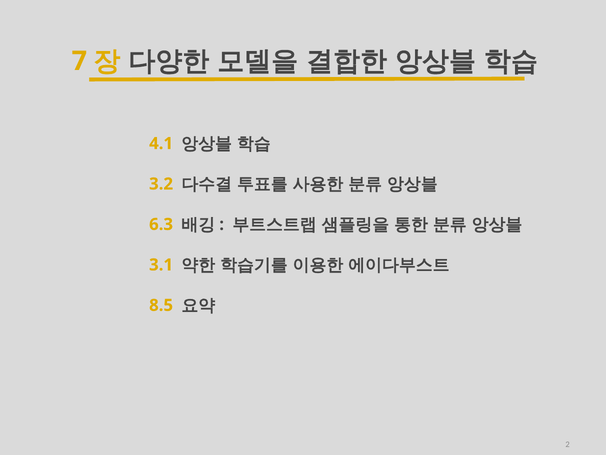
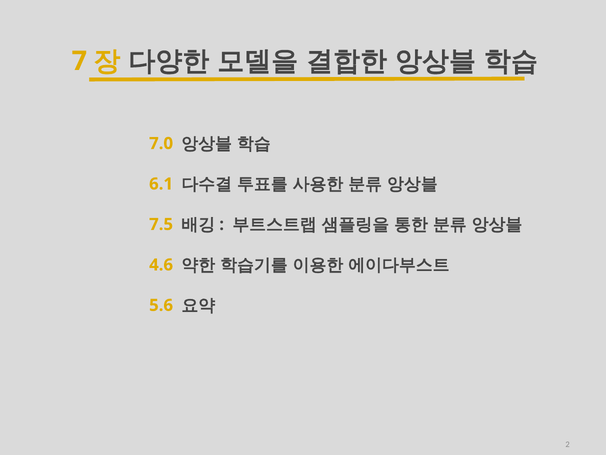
4.1: 4.1 -> 7.0
3.2: 3.2 -> 6.1
6.3: 6.3 -> 7.5
3.1: 3.1 -> 4.6
8.5: 8.5 -> 5.6
